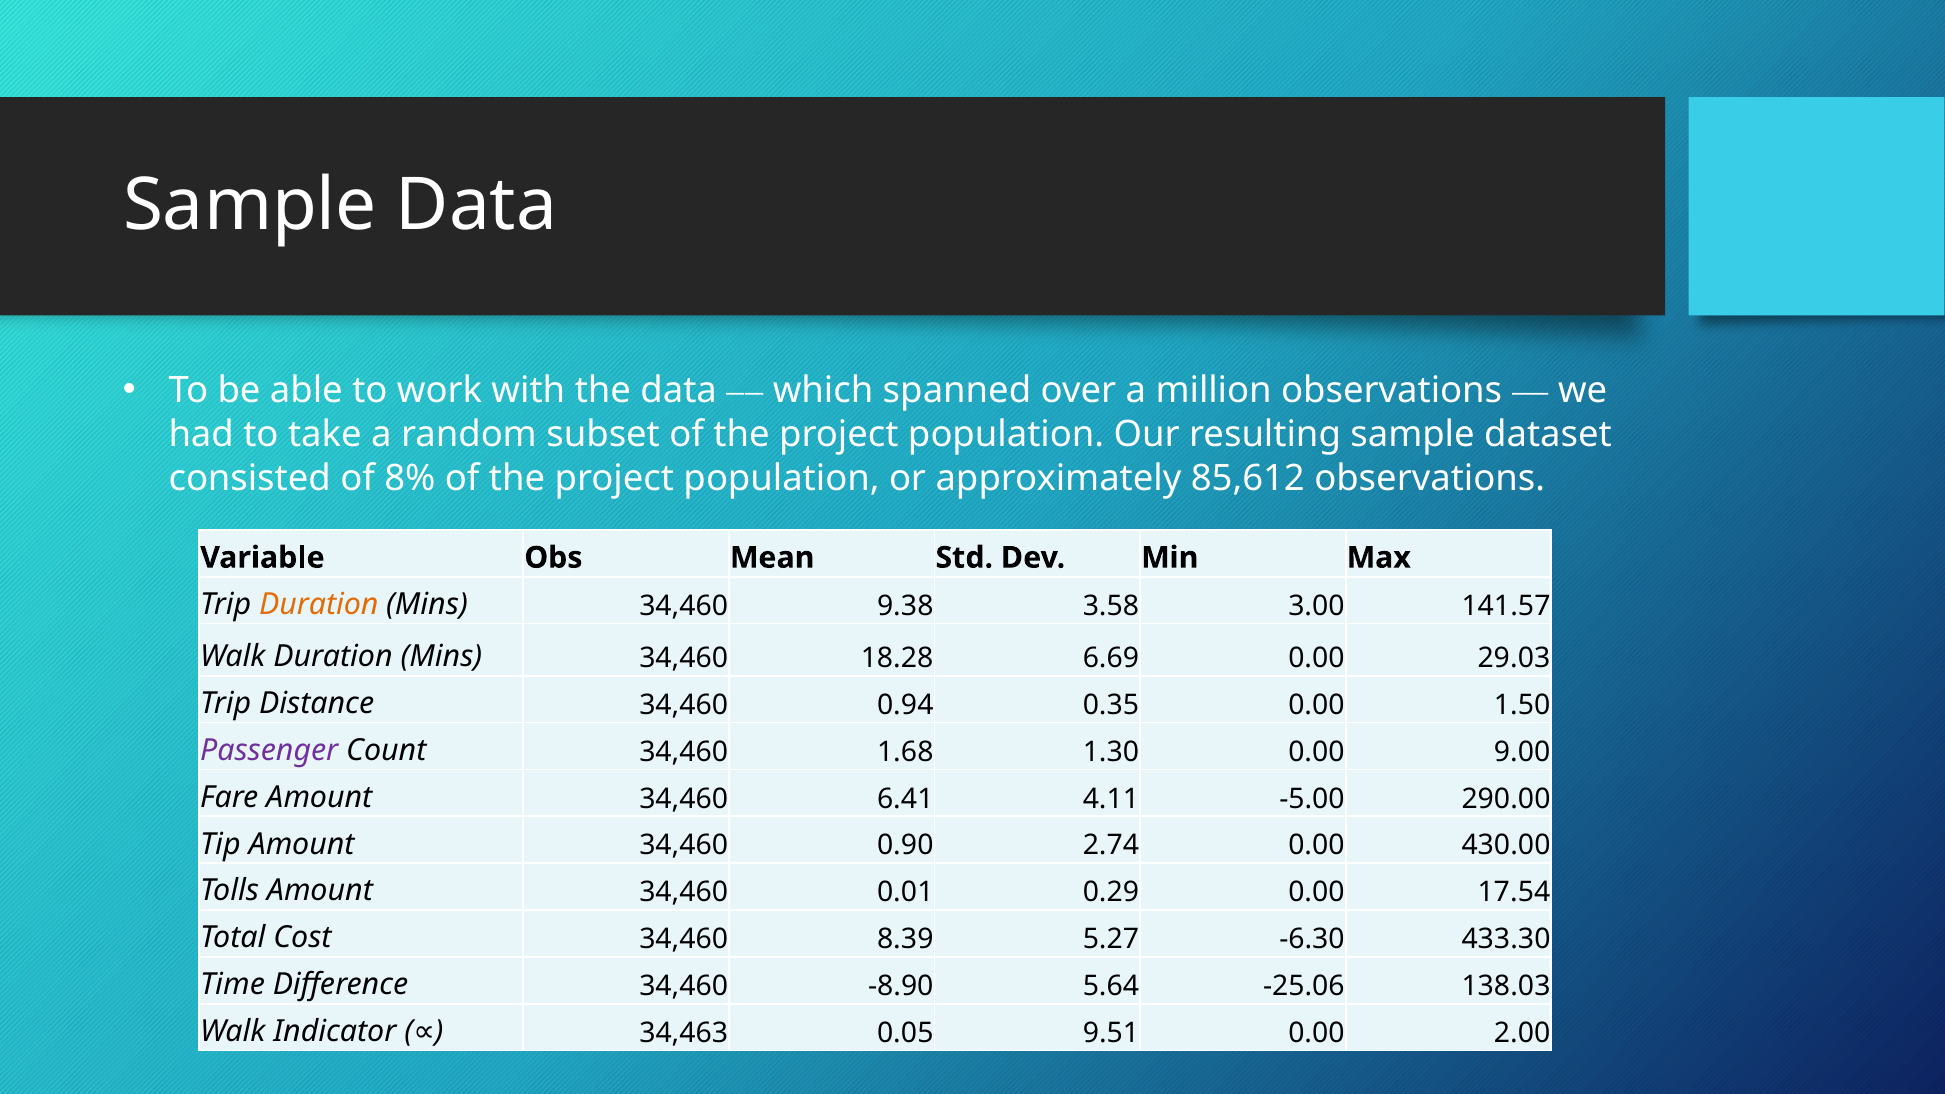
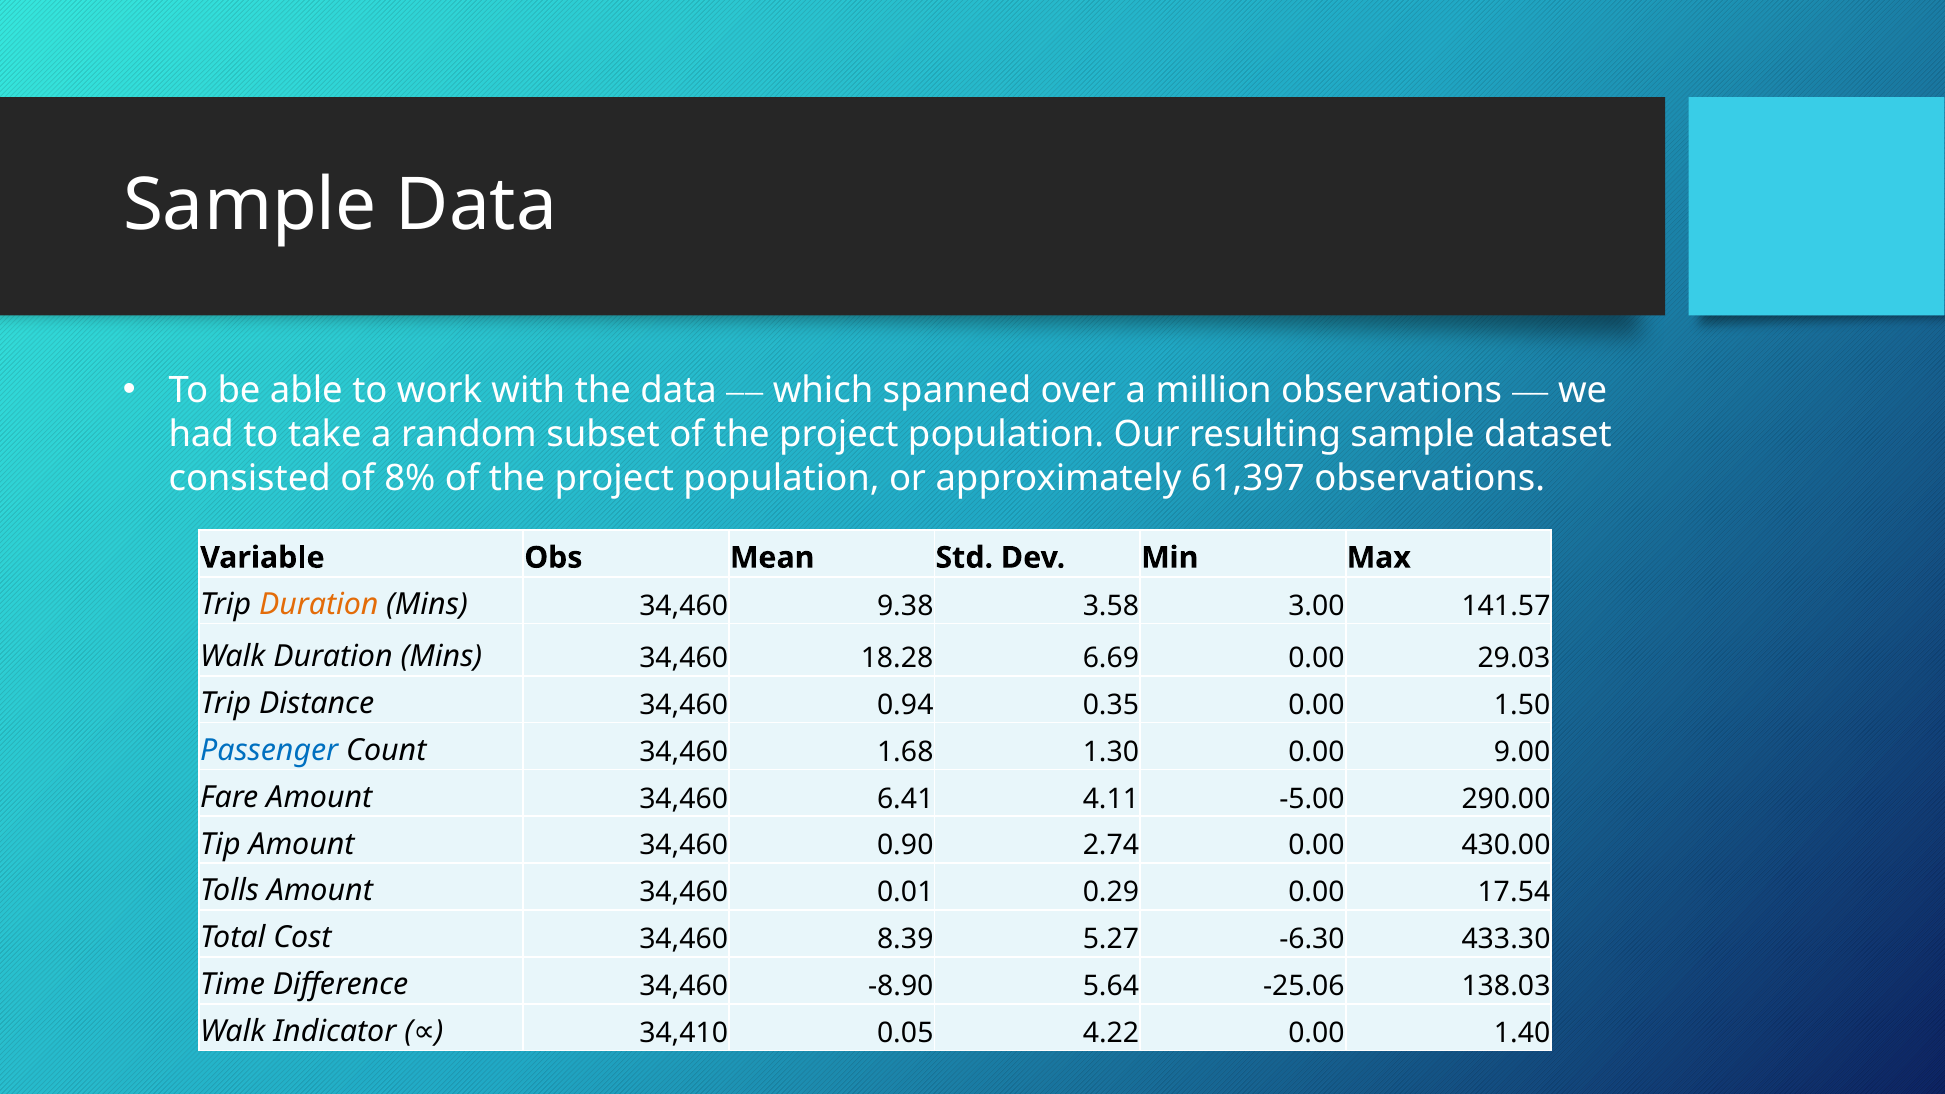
85,612: 85,612 -> 61,397
Passenger colour: purple -> blue
34,463: 34,463 -> 34,410
9.51: 9.51 -> 4.22
2.00: 2.00 -> 1.40
